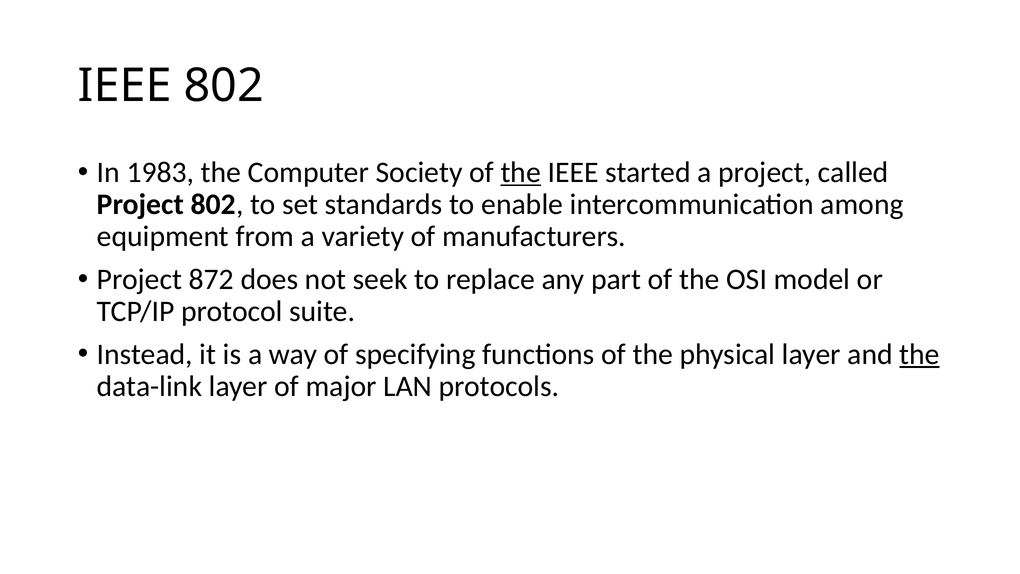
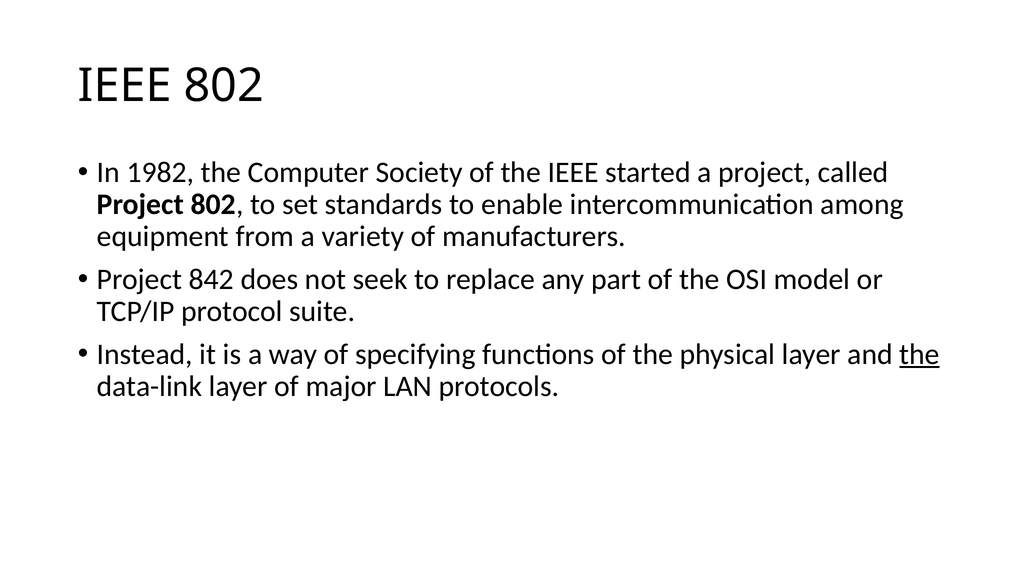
1983: 1983 -> 1982
the at (521, 172) underline: present -> none
872: 872 -> 842
